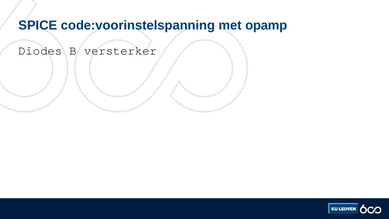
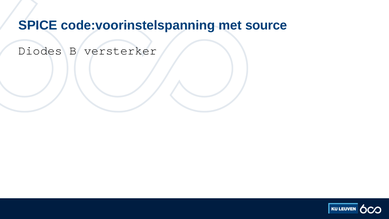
opamp: opamp -> source
